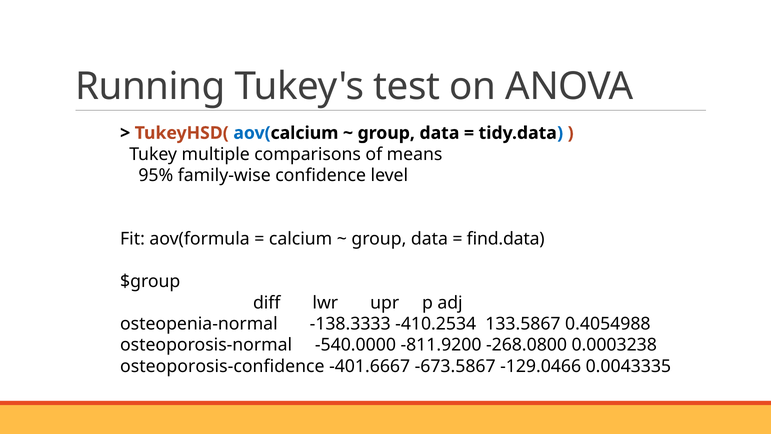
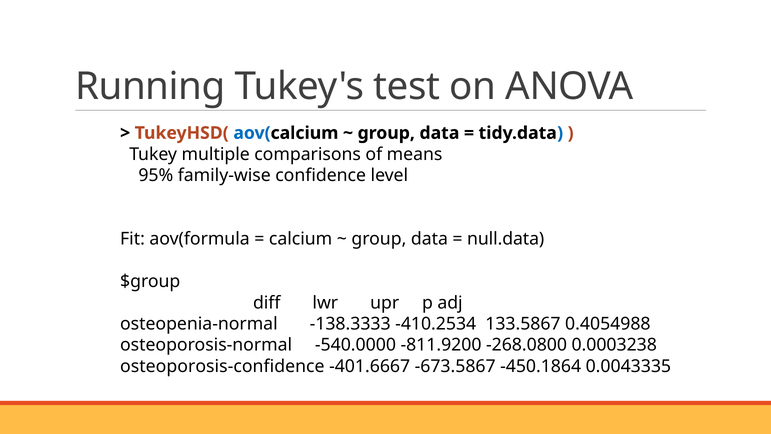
find.data: find.data -> null.data
-129.0466: -129.0466 -> -450.1864
